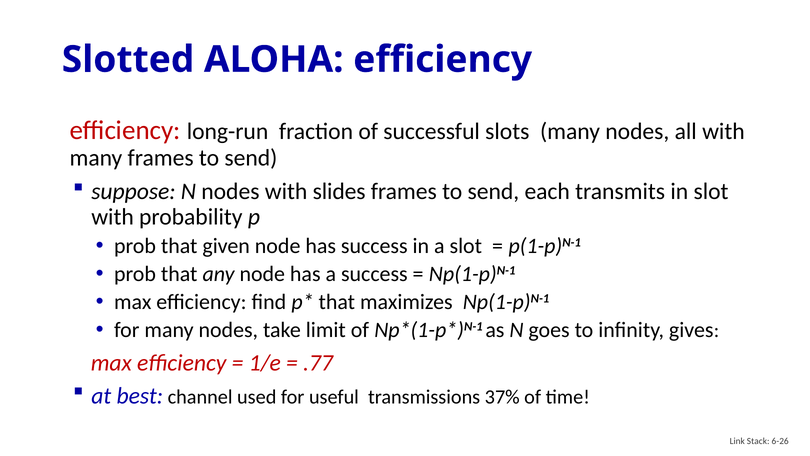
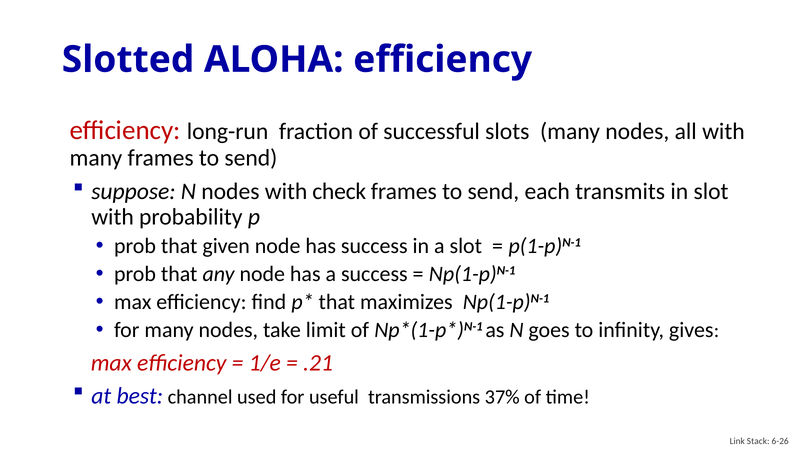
slides: slides -> check
.77: .77 -> .21
